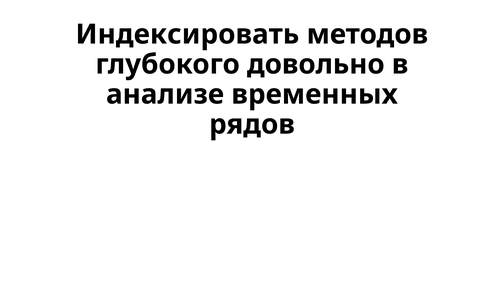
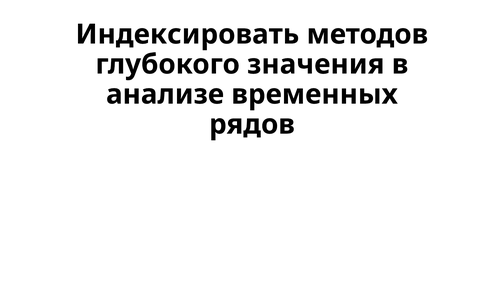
довольно: довольно -> значения
